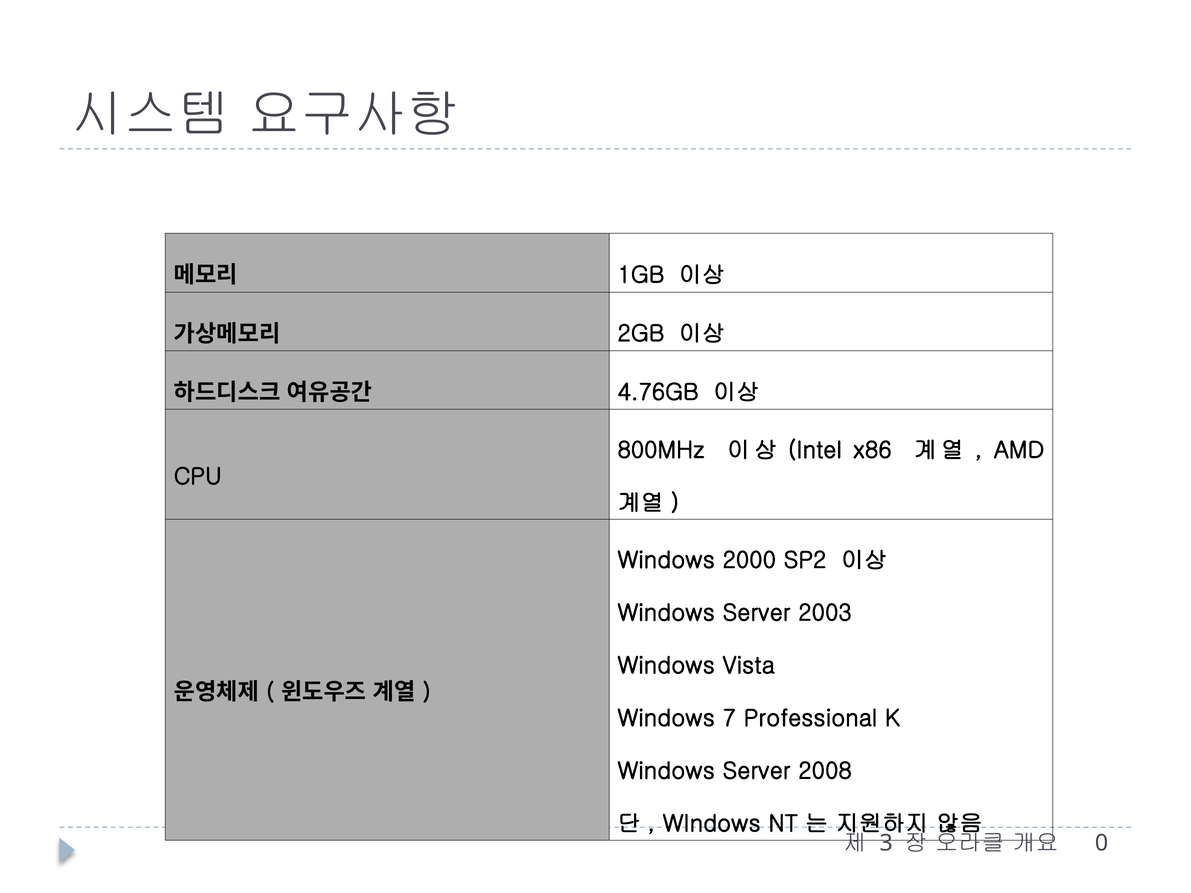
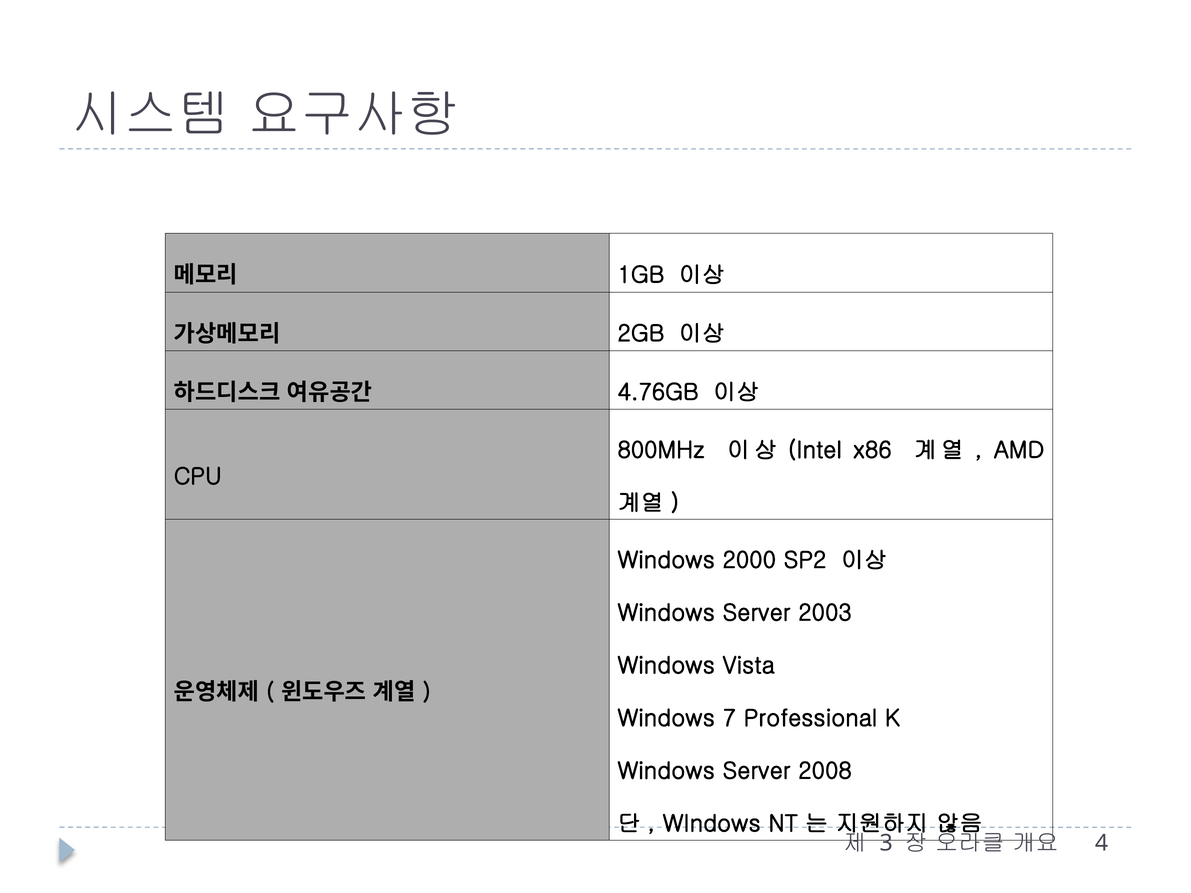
0: 0 -> 4
